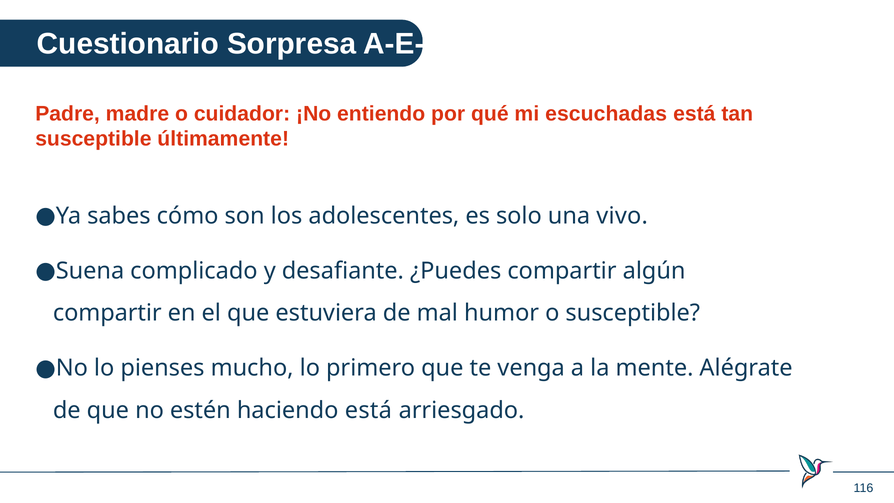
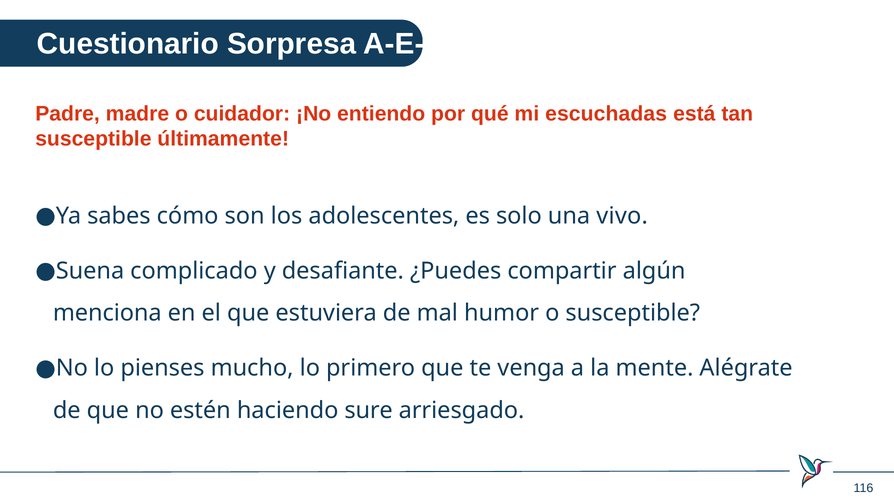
compartir at (107, 313): compartir -> menciona
haciendo está: está -> sure
